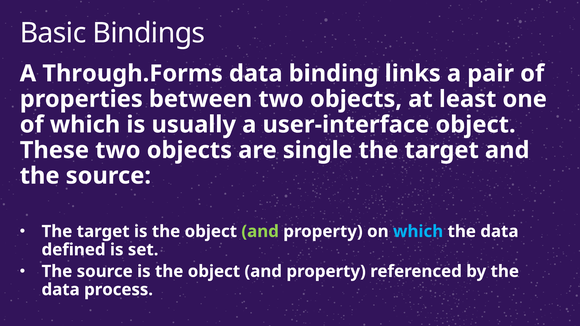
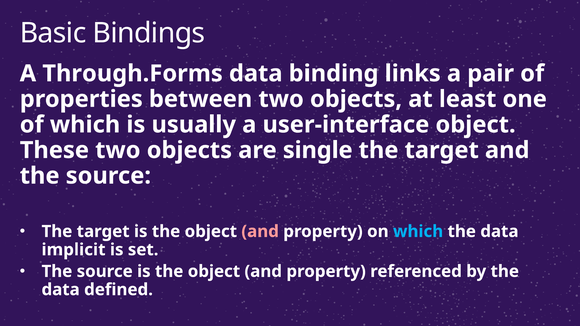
and at (260, 232) colour: light green -> pink
defined: defined -> implicit
process: process -> defined
